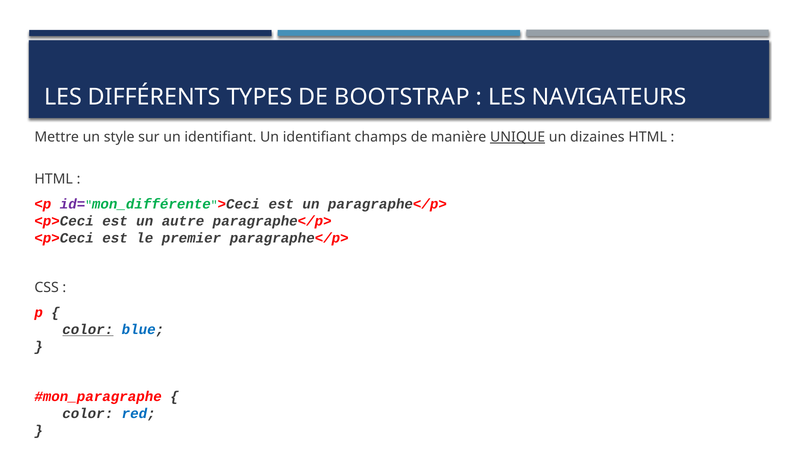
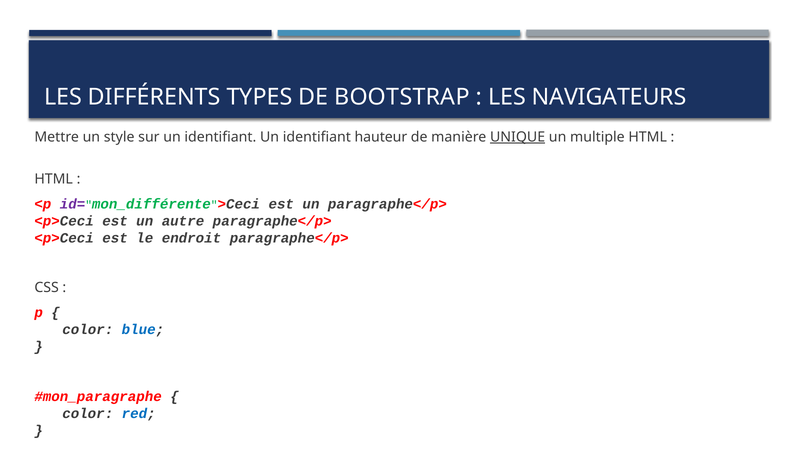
champs: champs -> hauteur
dizaines: dizaines -> multiple
premier: premier -> endroit
color at (88, 330) underline: present -> none
